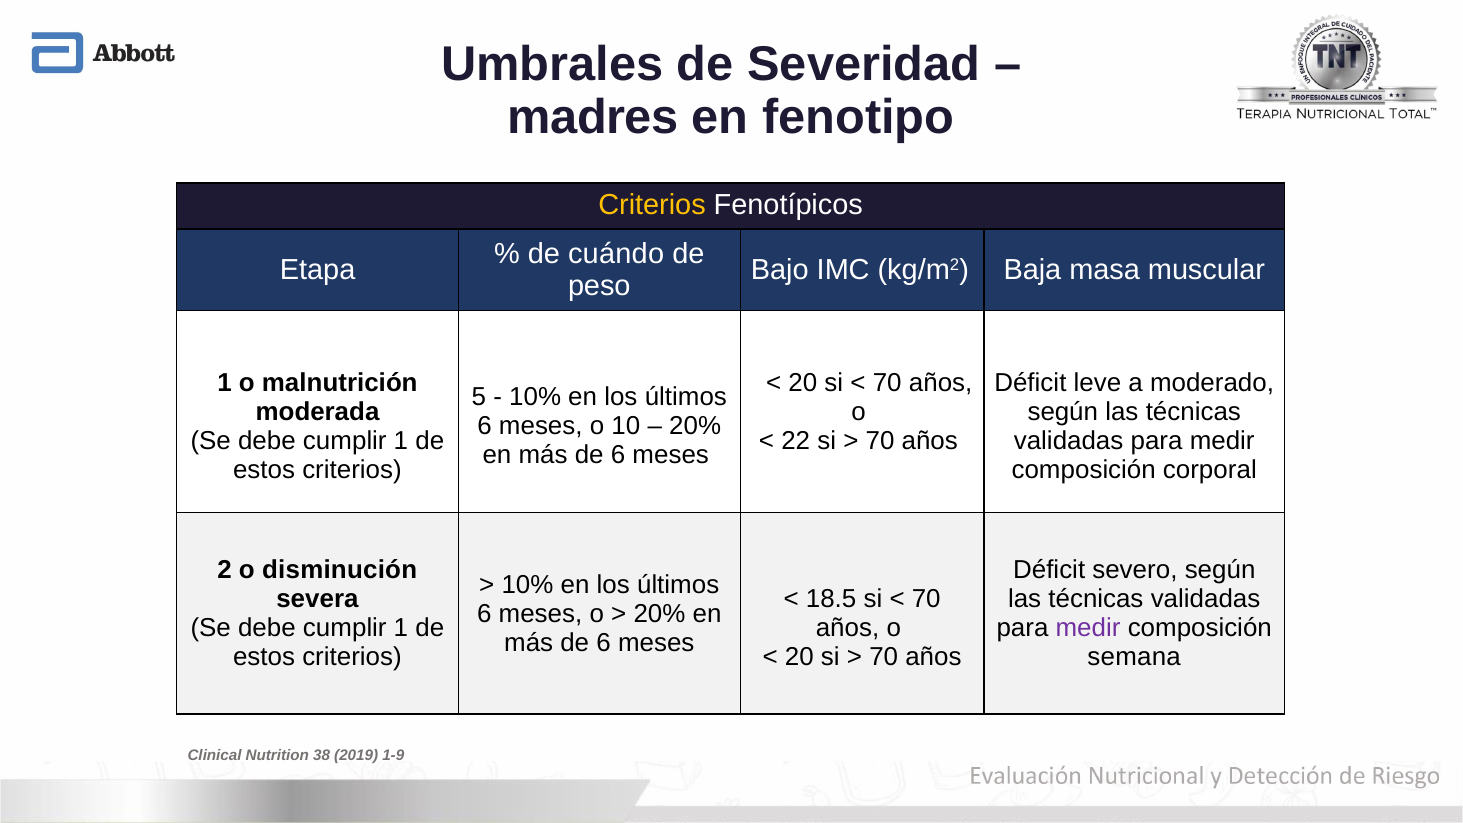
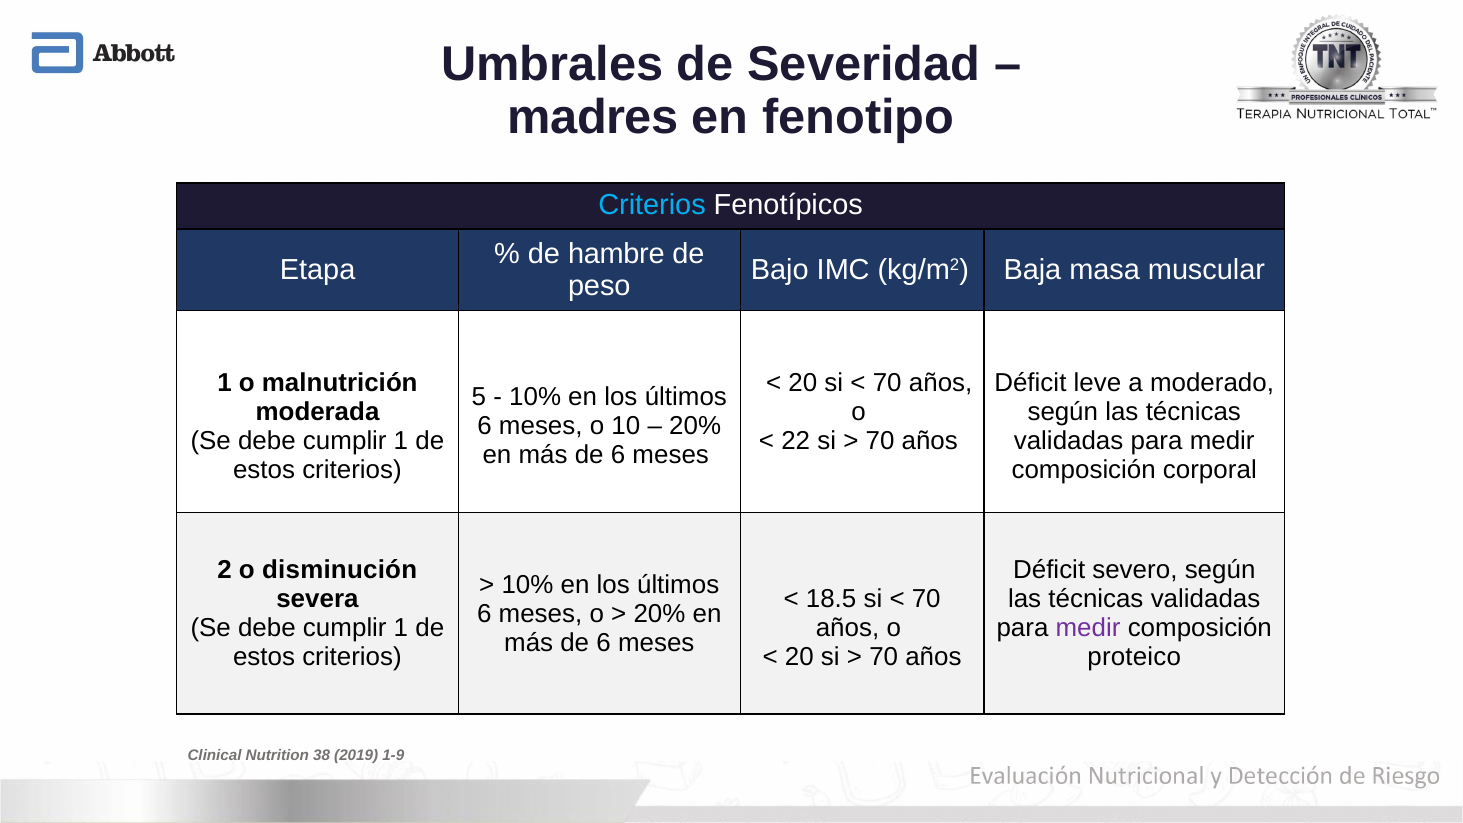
Criterios at (652, 205) colour: yellow -> light blue
cuándo: cuándo -> hambre
semana: semana -> proteico
